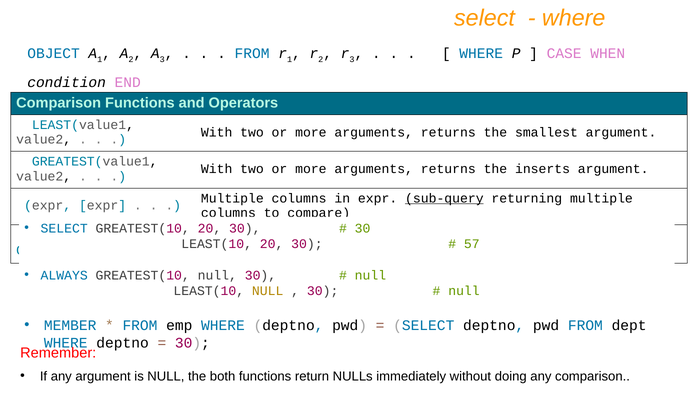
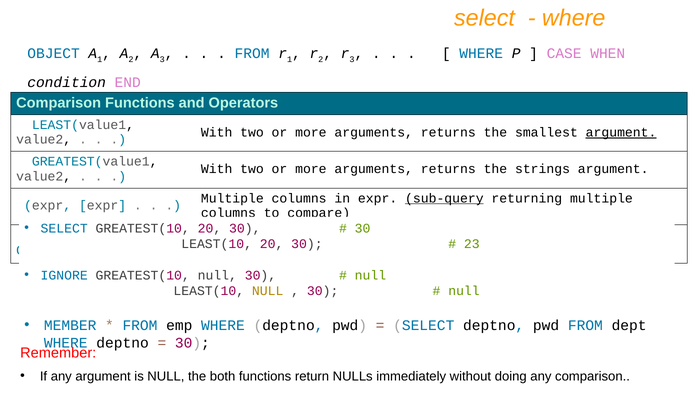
argument at (621, 132) underline: none -> present
inserts: inserts -> strings
57: 57 -> 23
ALWAYS: ALWAYS -> IGNORE
